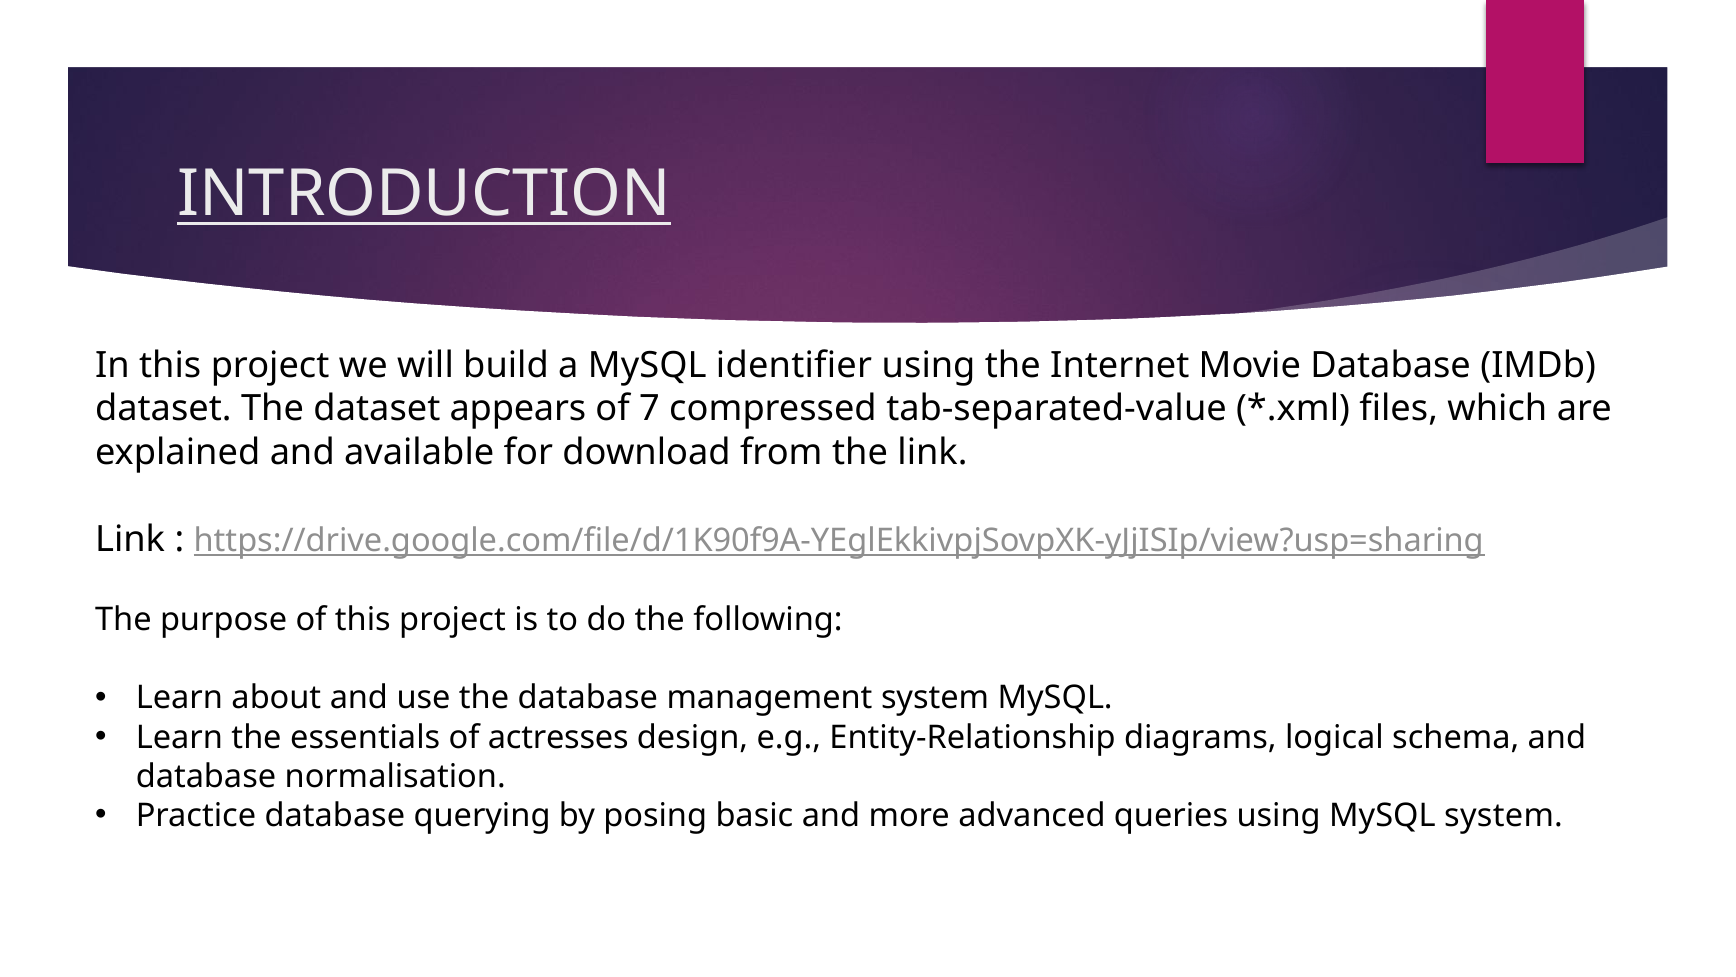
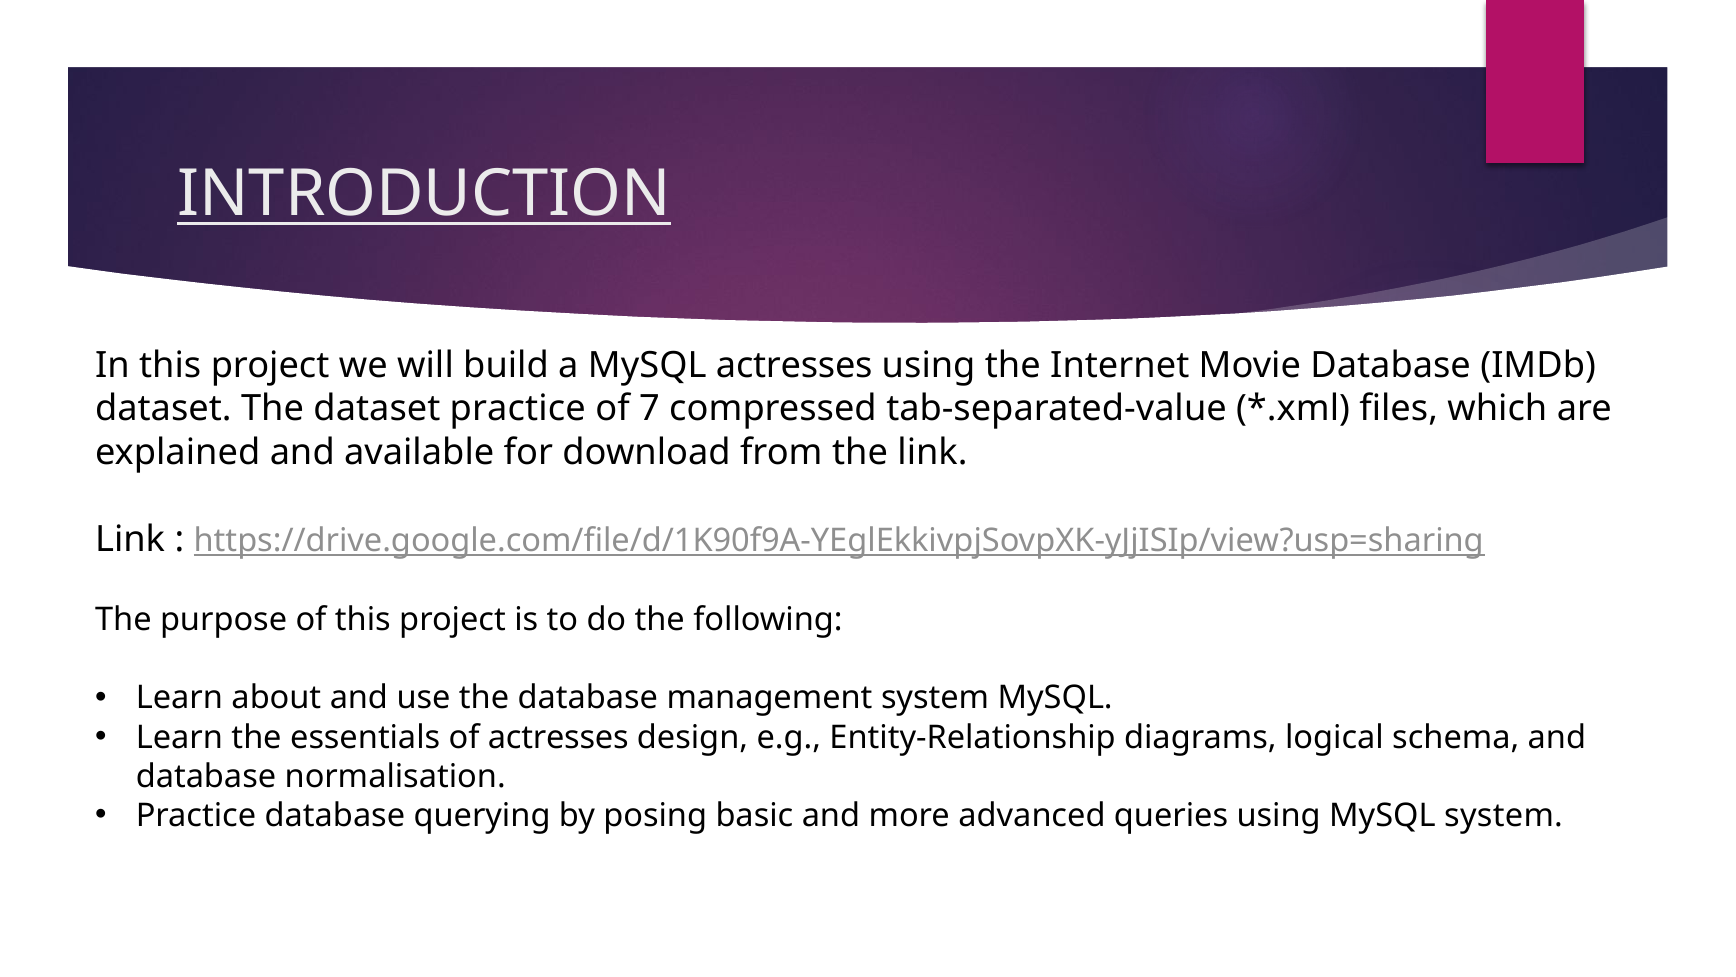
MySQL identifier: identifier -> actresses
dataset appears: appears -> practice
